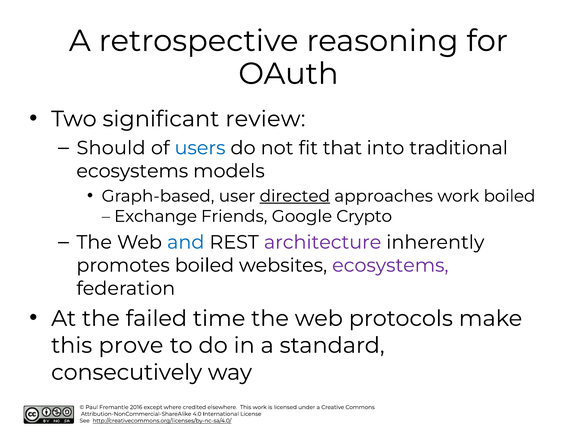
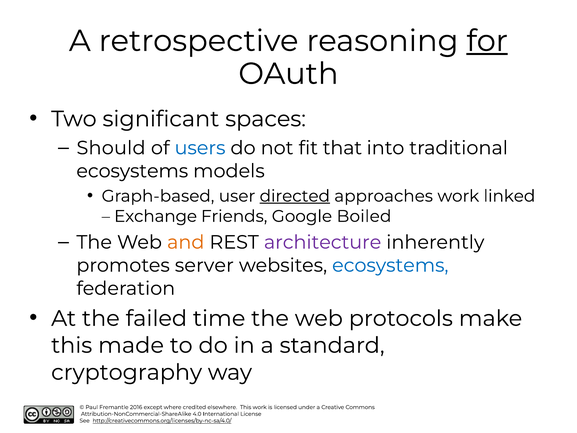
for underline: none -> present
review: review -> spaces
work boiled: boiled -> linked
Crypto: Crypto -> Boiled
and colour: blue -> orange
promotes boiled: boiled -> server
ecosystems at (390, 265) colour: purple -> blue
prove: prove -> made
consecutively: consecutively -> cryptography
